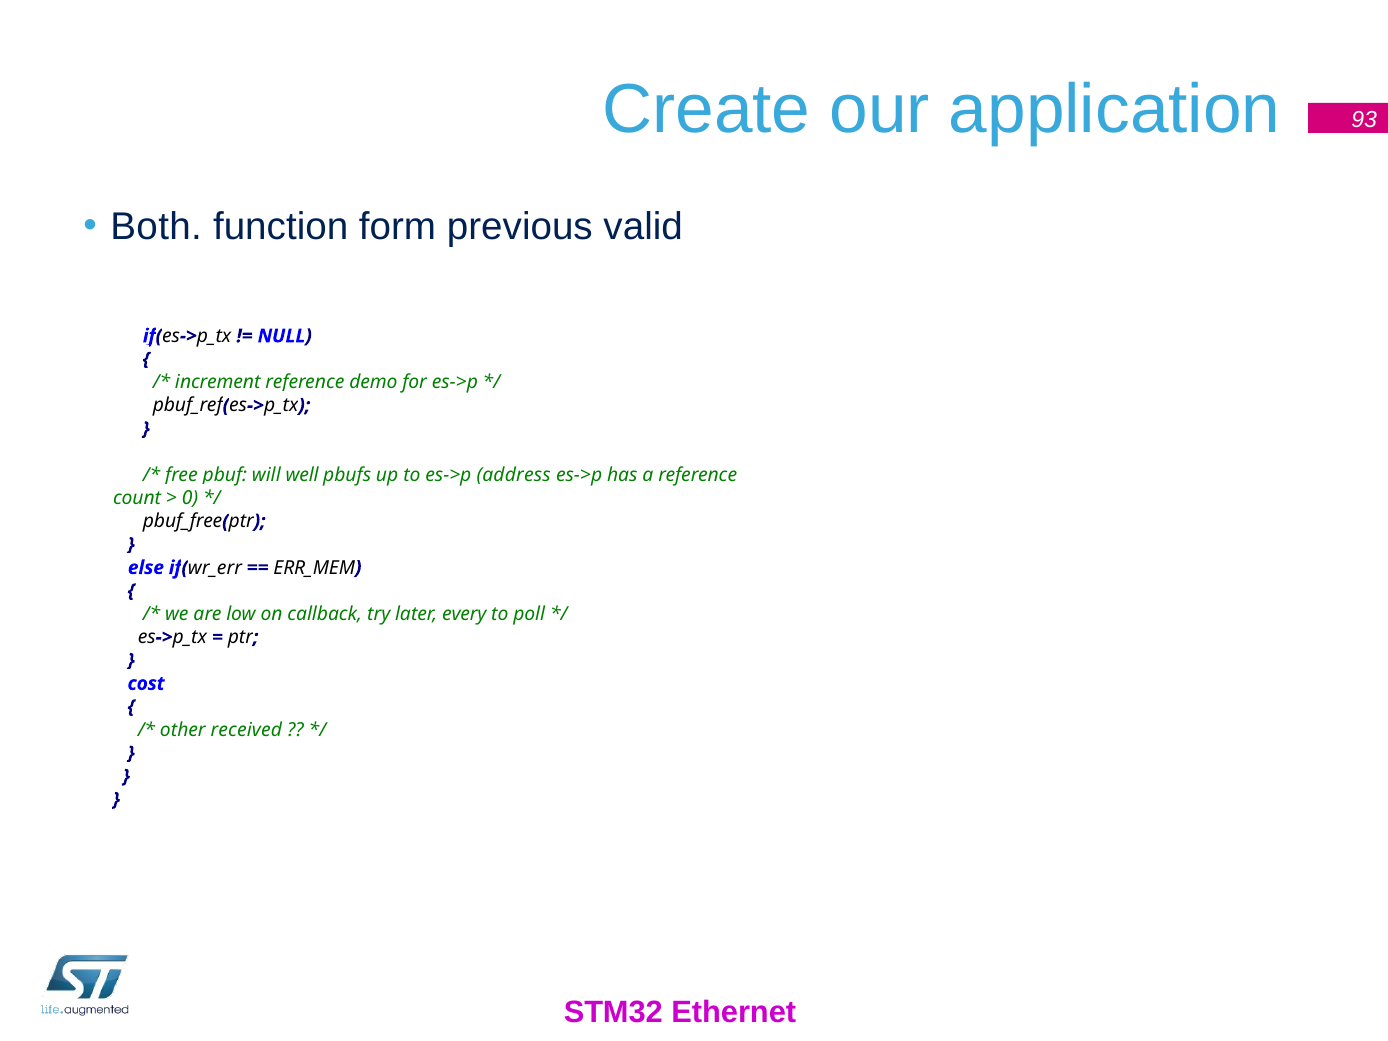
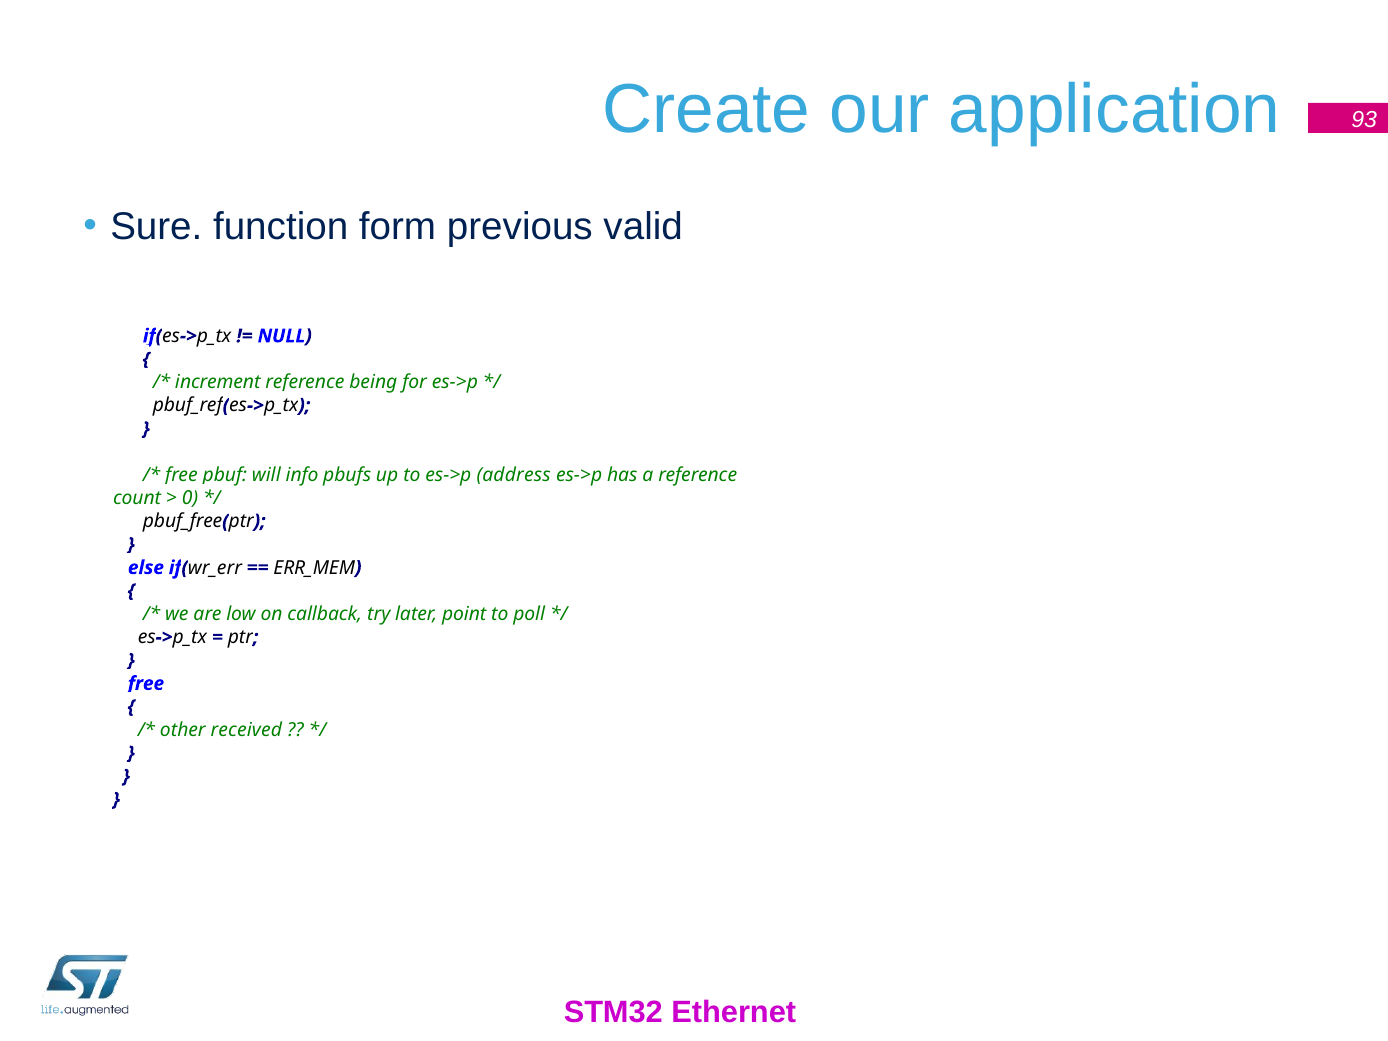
Both: Both -> Sure
demo: demo -> being
well: well -> info
every: every -> point
cost at (146, 684): cost -> free
